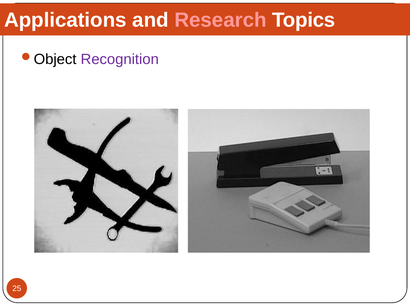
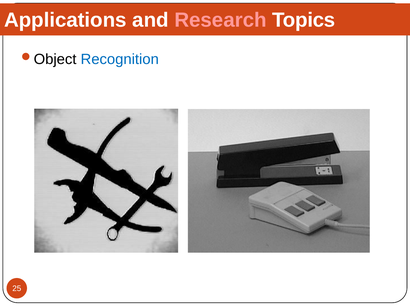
Recognition colour: purple -> blue
